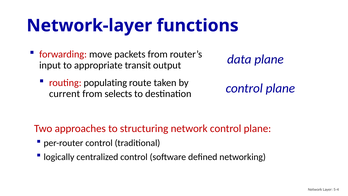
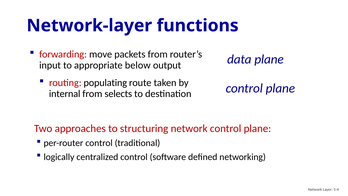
transit: transit -> below
current: current -> internal
